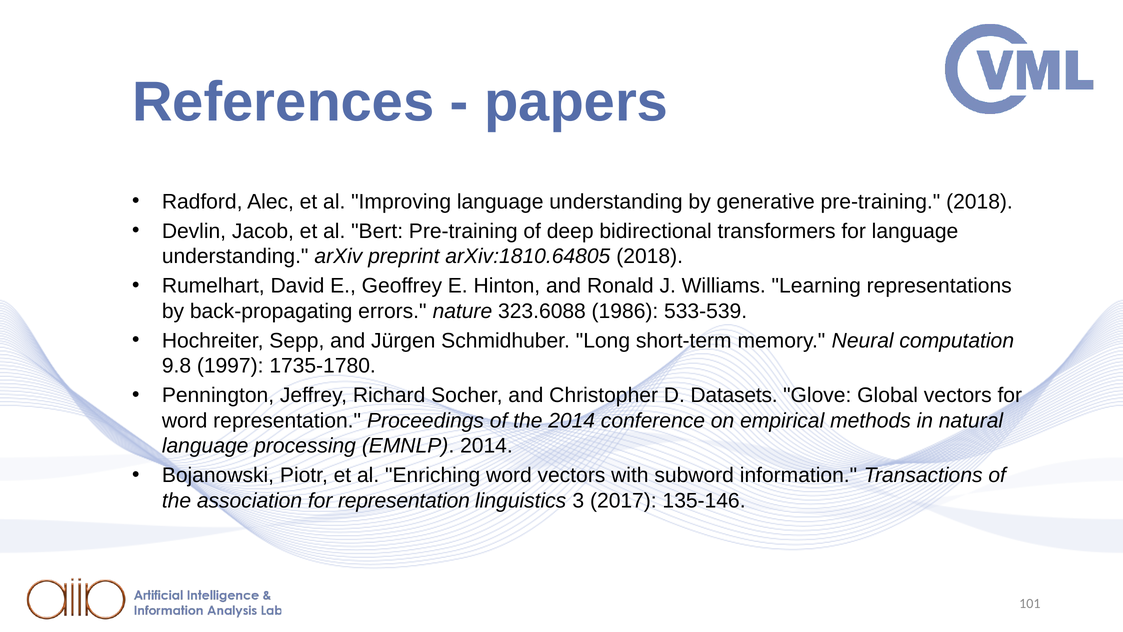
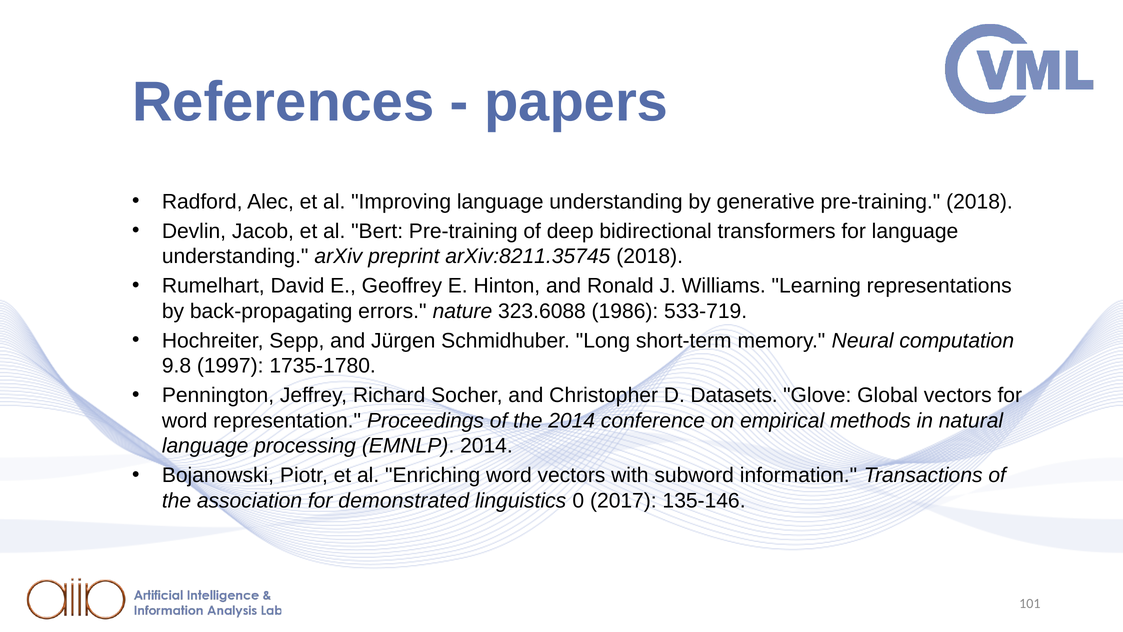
arXiv:1810.64805: arXiv:1810.64805 -> arXiv:8211.35745
533-539: 533-539 -> 533-719
for representation: representation -> demonstrated
3: 3 -> 0
